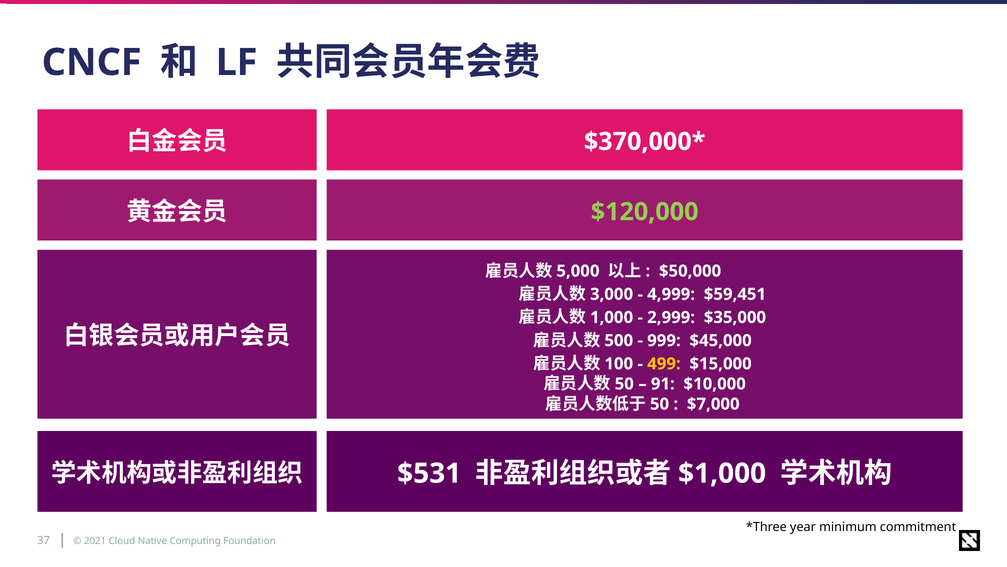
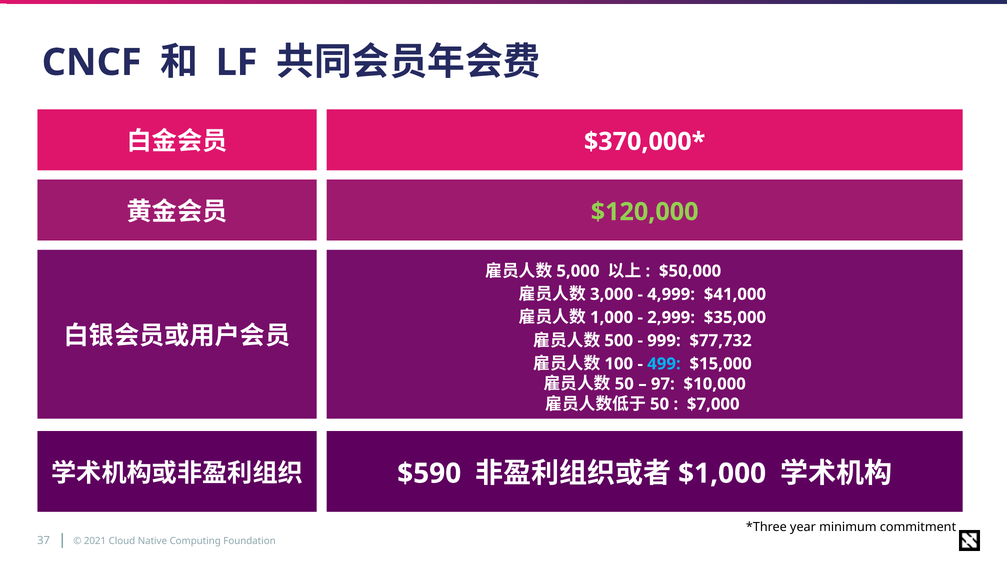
$59,451: $59,451 -> $41,000
$45,000: $45,000 -> $77,732
499 colour: yellow -> light blue
91: 91 -> 97
$531: $531 -> $590
